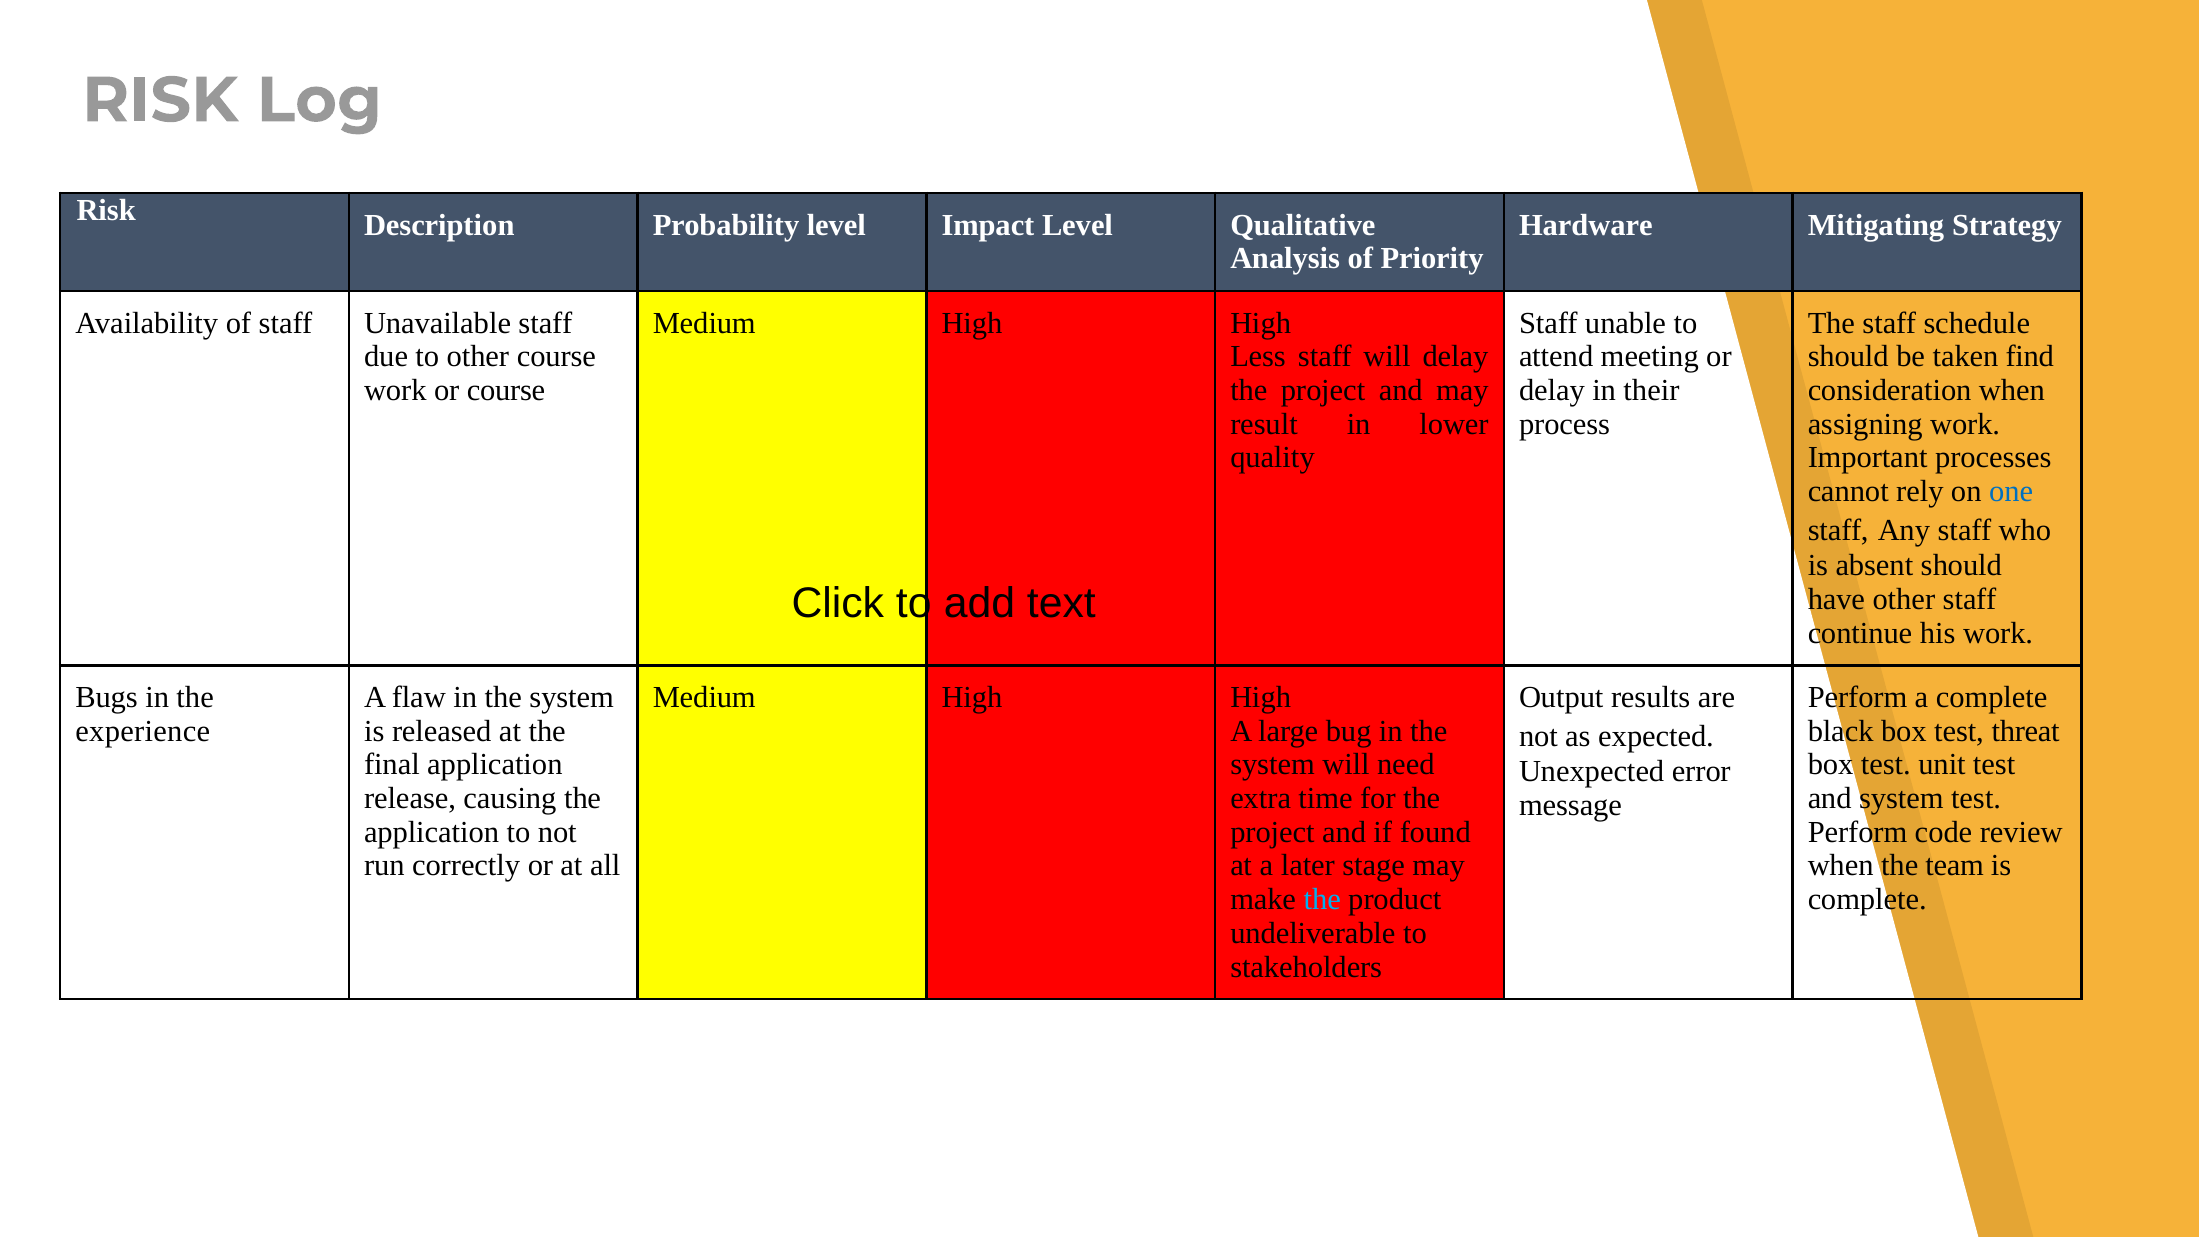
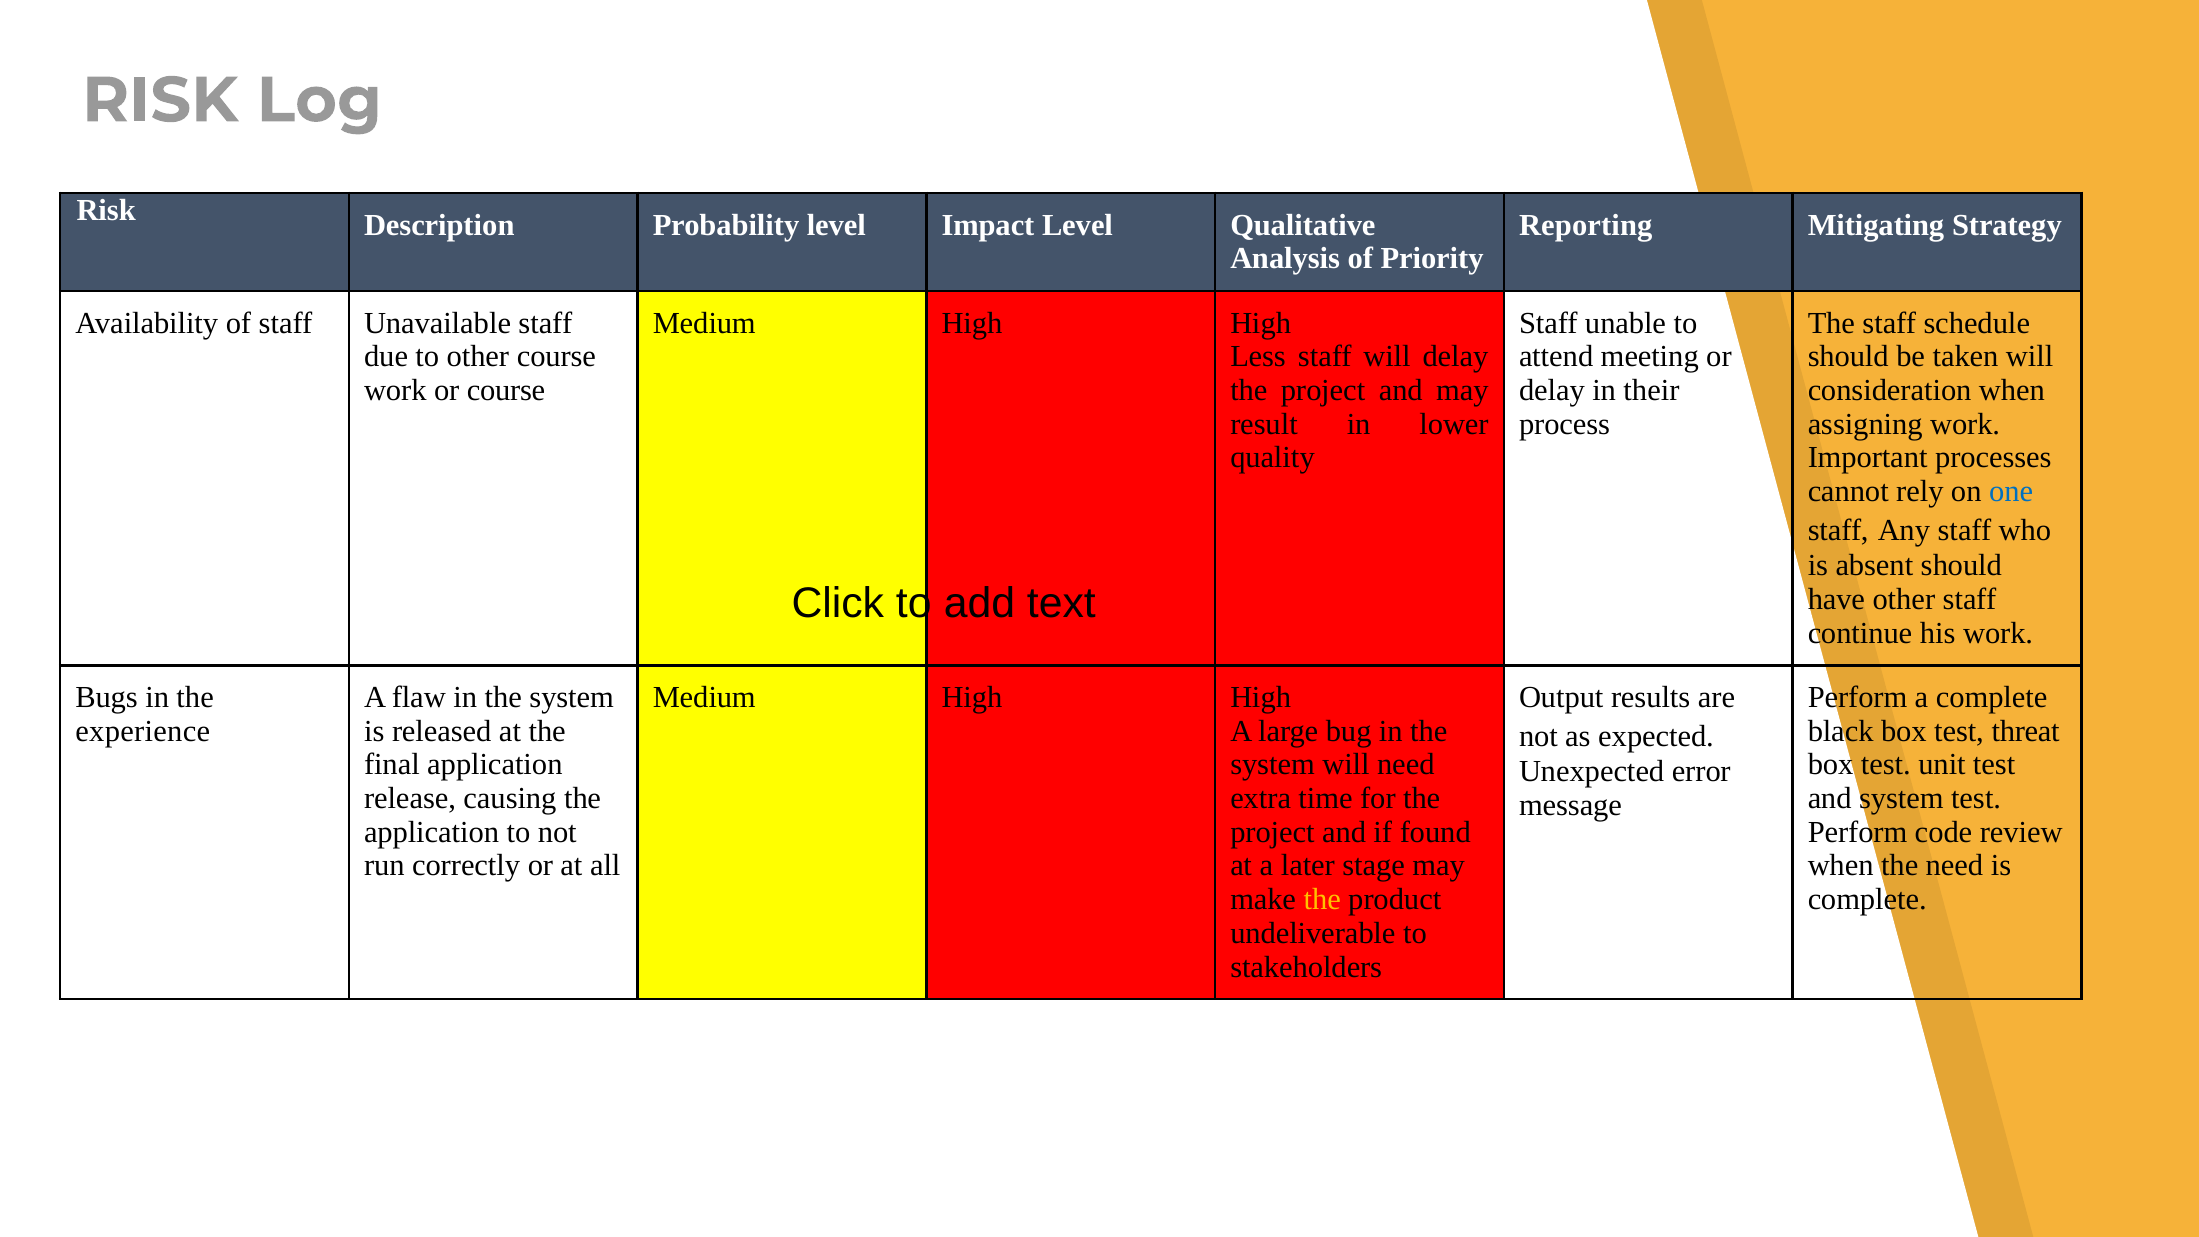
Hardware: Hardware -> Reporting
taken find: find -> will
the team: team -> need
the at (1322, 900) colour: light blue -> yellow
